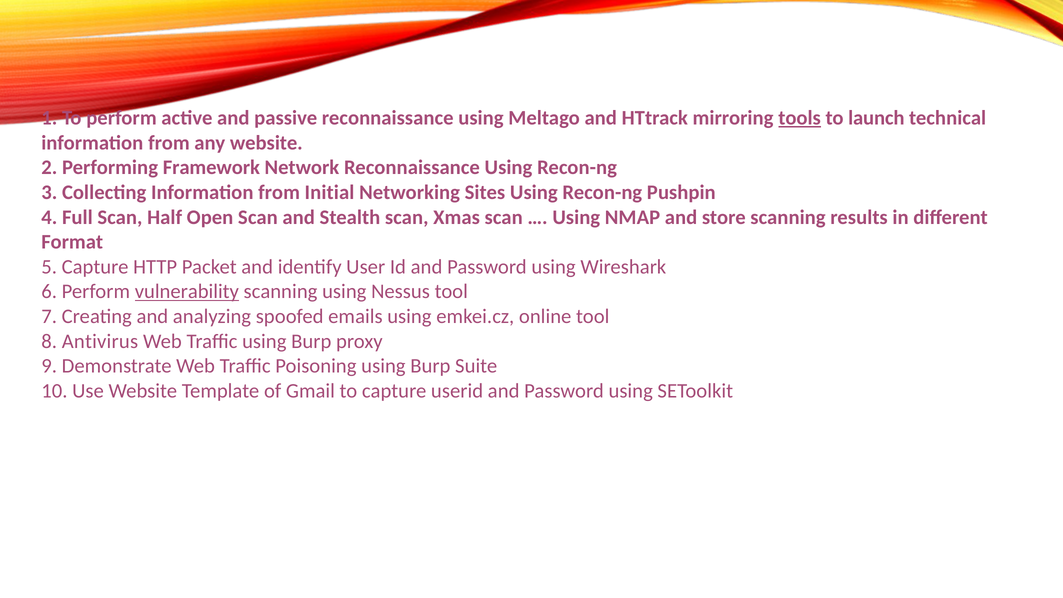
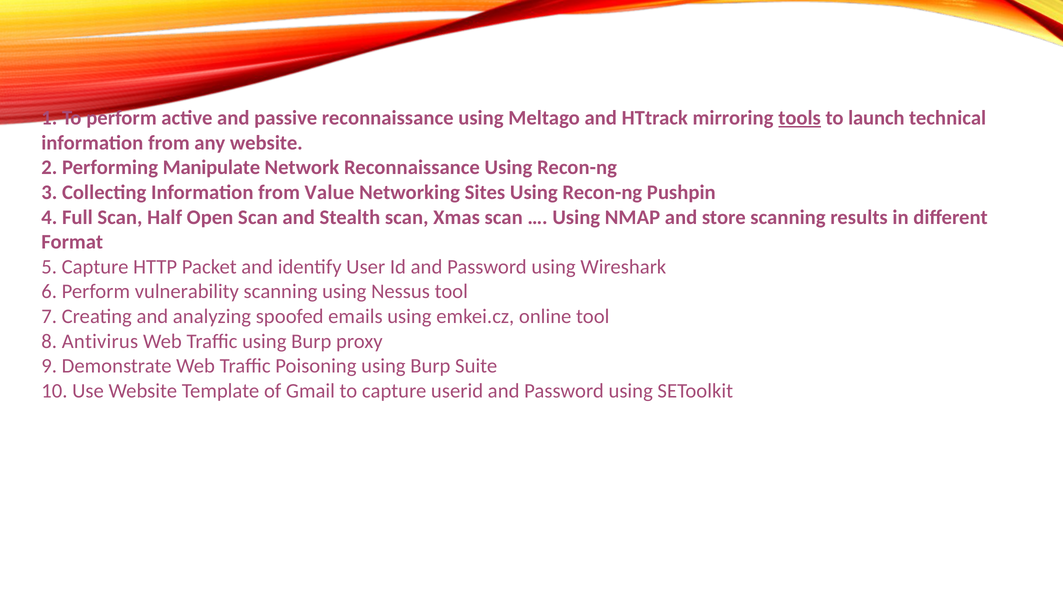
Framework: Framework -> Manipulate
Initial: Initial -> Value
vulnerability underline: present -> none
